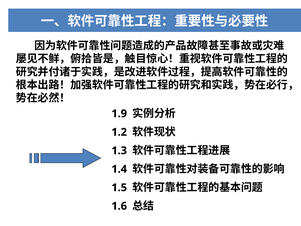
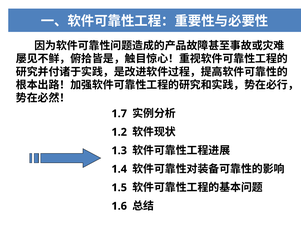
1.9: 1.9 -> 1.7
